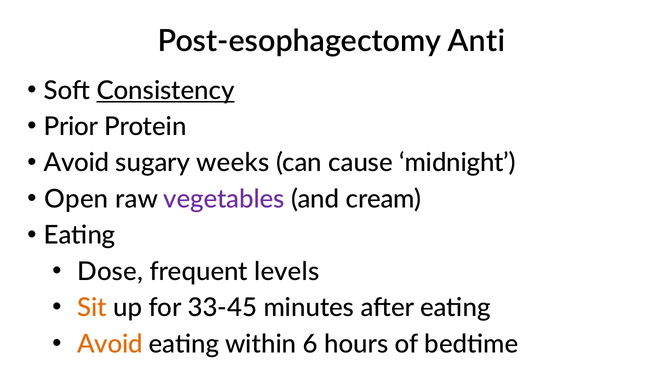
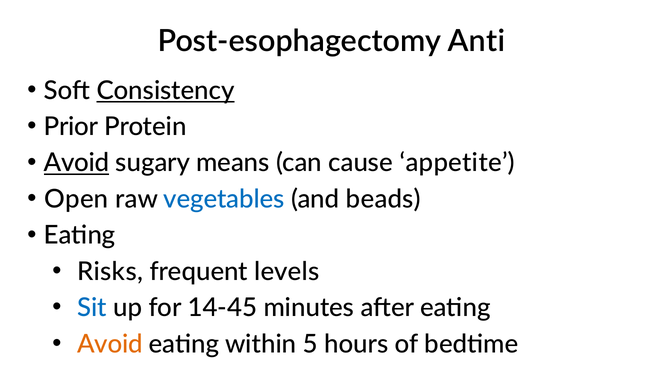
Avoid at (77, 163) underline: none -> present
weeks: weeks -> means
midnight: midnight -> appetite
vegetables colour: purple -> blue
cream: cream -> beads
Dose: Dose -> Risks
Sit colour: orange -> blue
33-45: 33-45 -> 14-45
6: 6 -> 5
